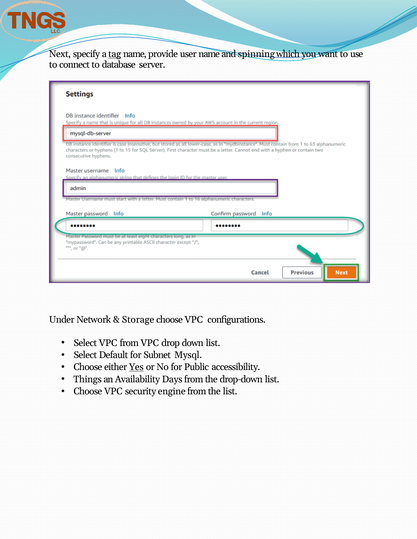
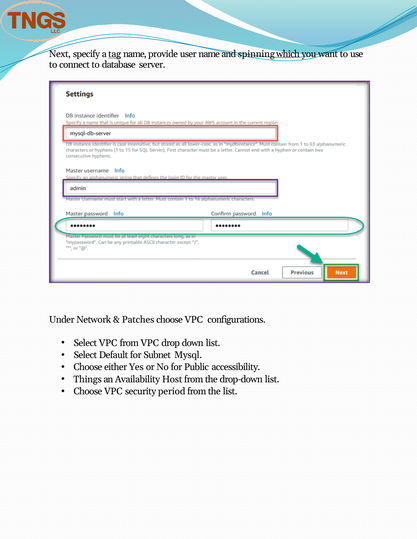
Storage: Storage -> Patches
Yes underline: present -> none
Days: Days -> Host
engine: engine -> period
